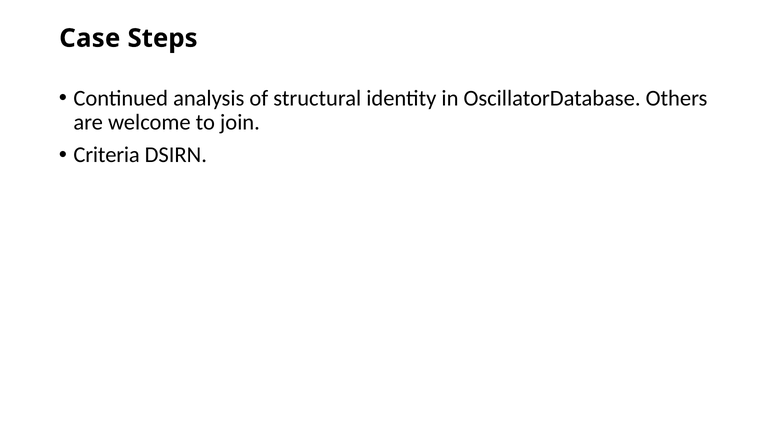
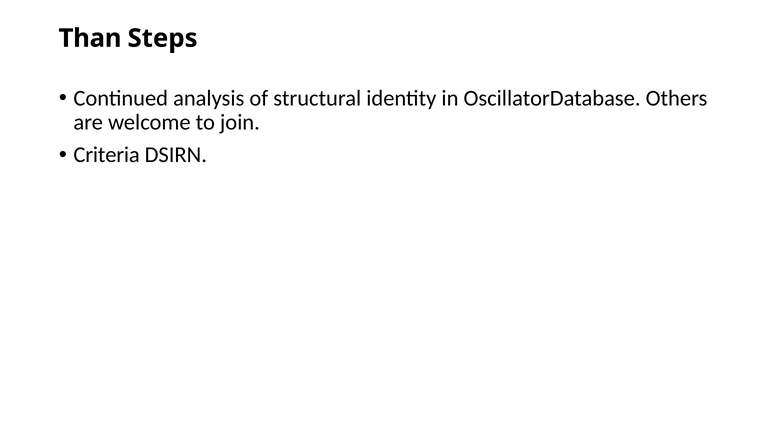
Case: Case -> Than
